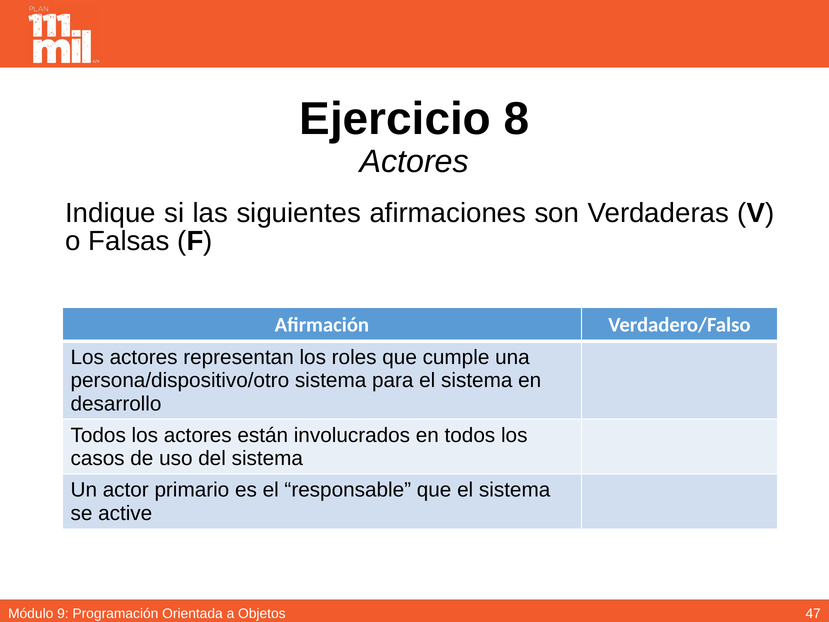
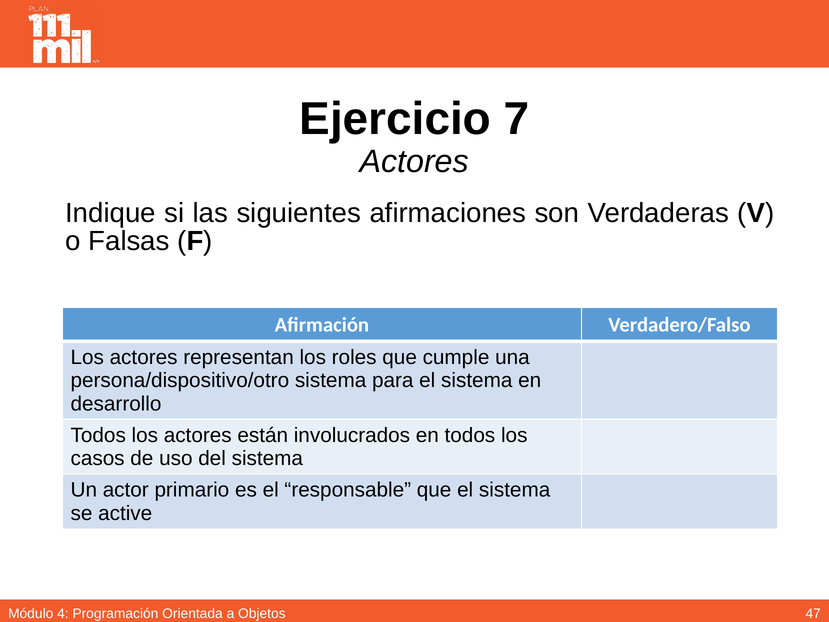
8: 8 -> 7
9: 9 -> 4
